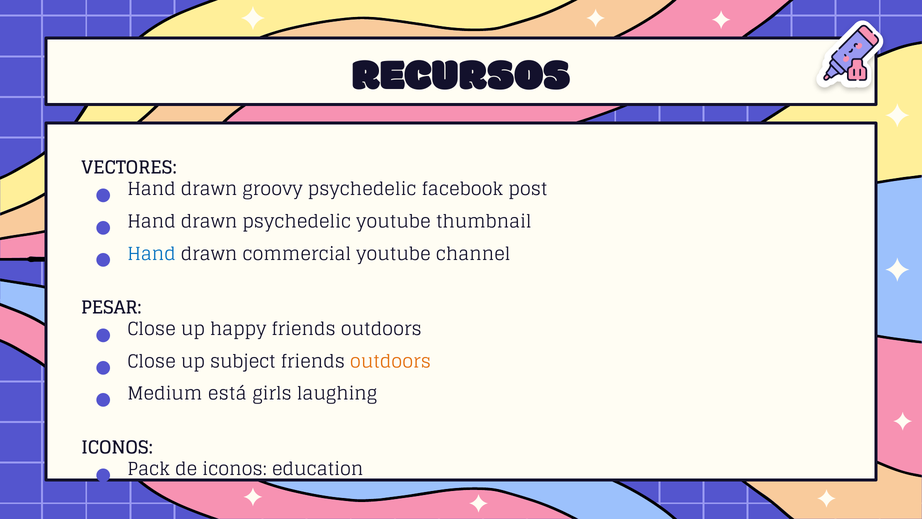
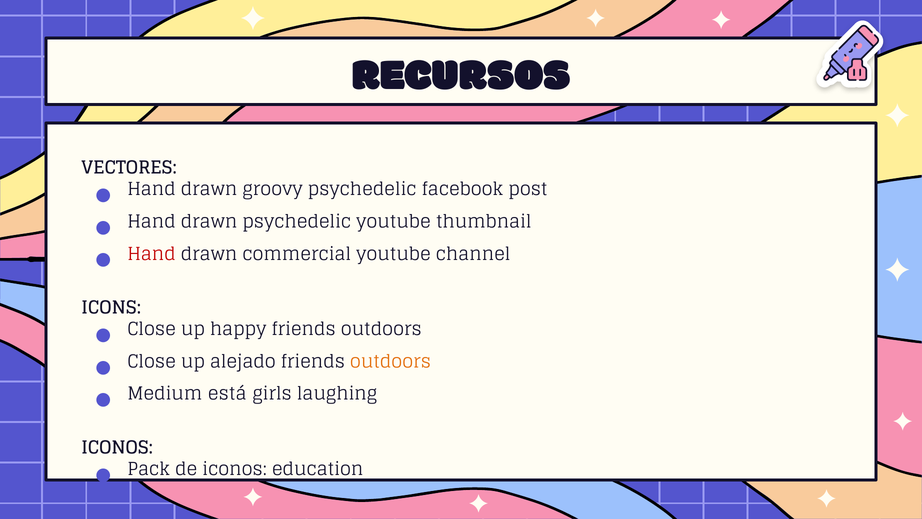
Hand at (152, 254) colour: blue -> red
PESAR: PESAR -> ICONS
subject: subject -> alejado
